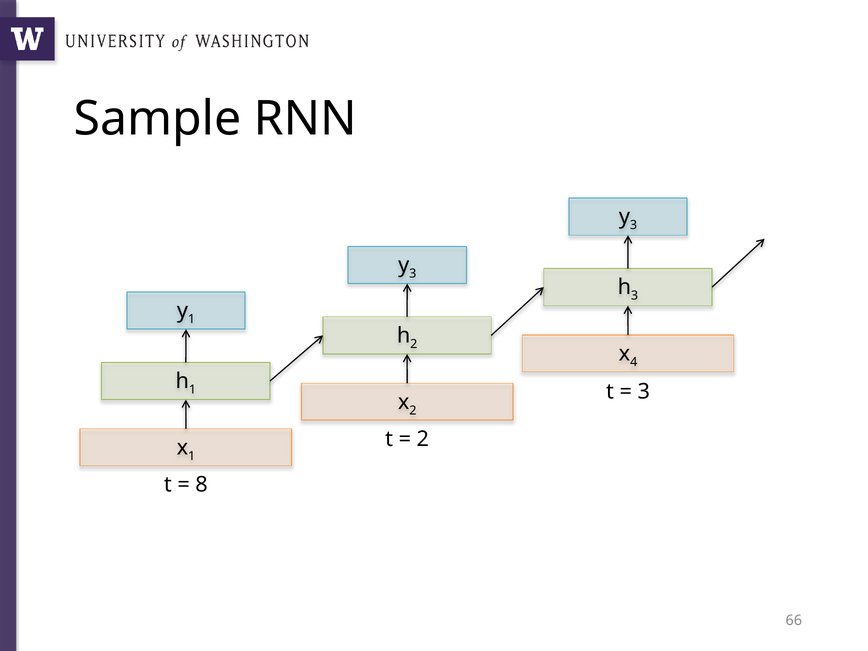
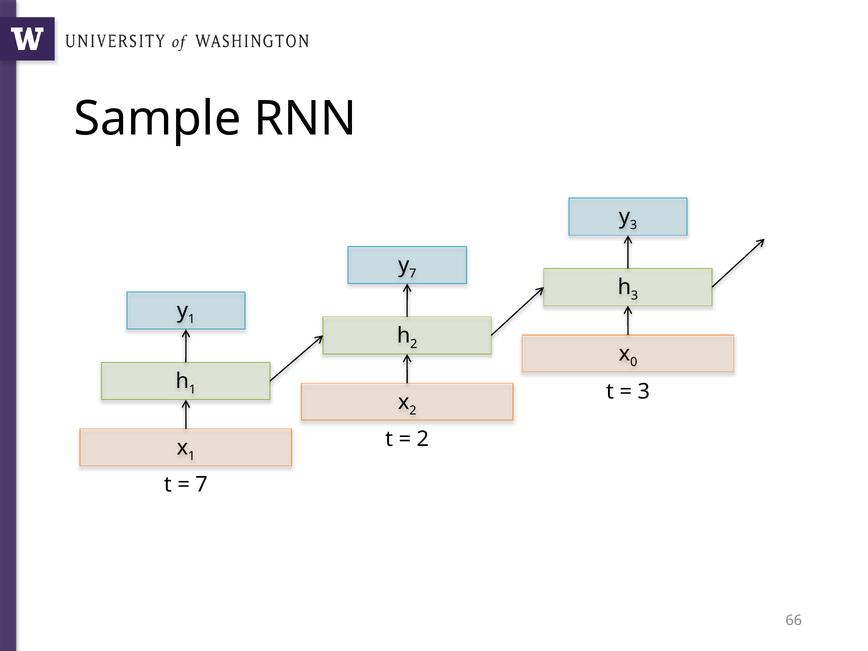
3 at (413, 274): 3 -> 7
4: 4 -> 0
8 at (202, 485): 8 -> 7
